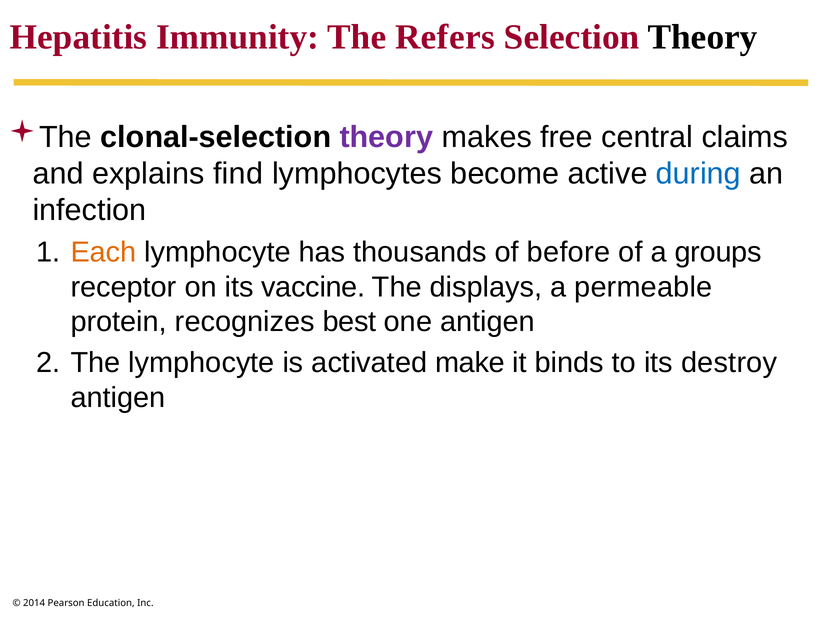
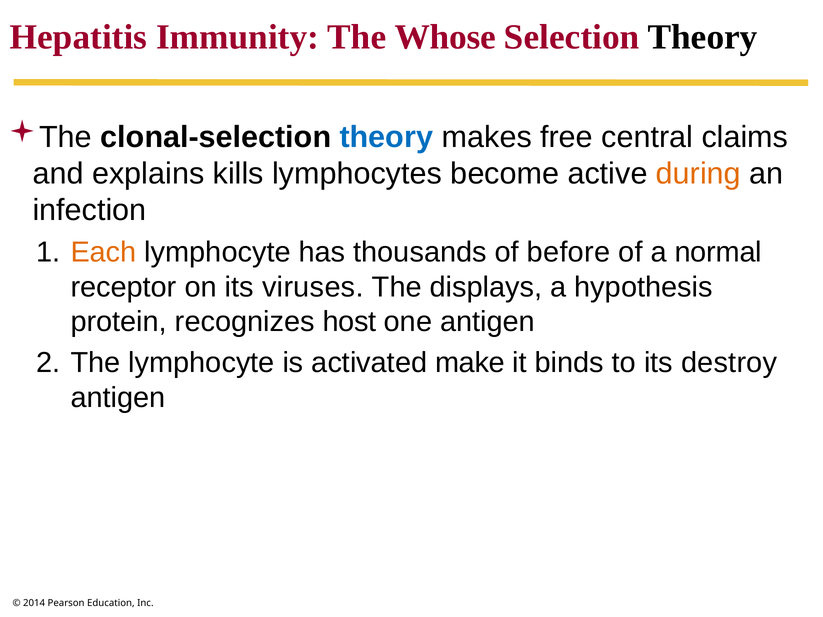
Refers: Refers -> Whose
theory at (386, 137) colour: purple -> blue
find: find -> kills
during colour: blue -> orange
groups: groups -> normal
vaccine: vaccine -> viruses
permeable: permeable -> hypothesis
best: best -> host
